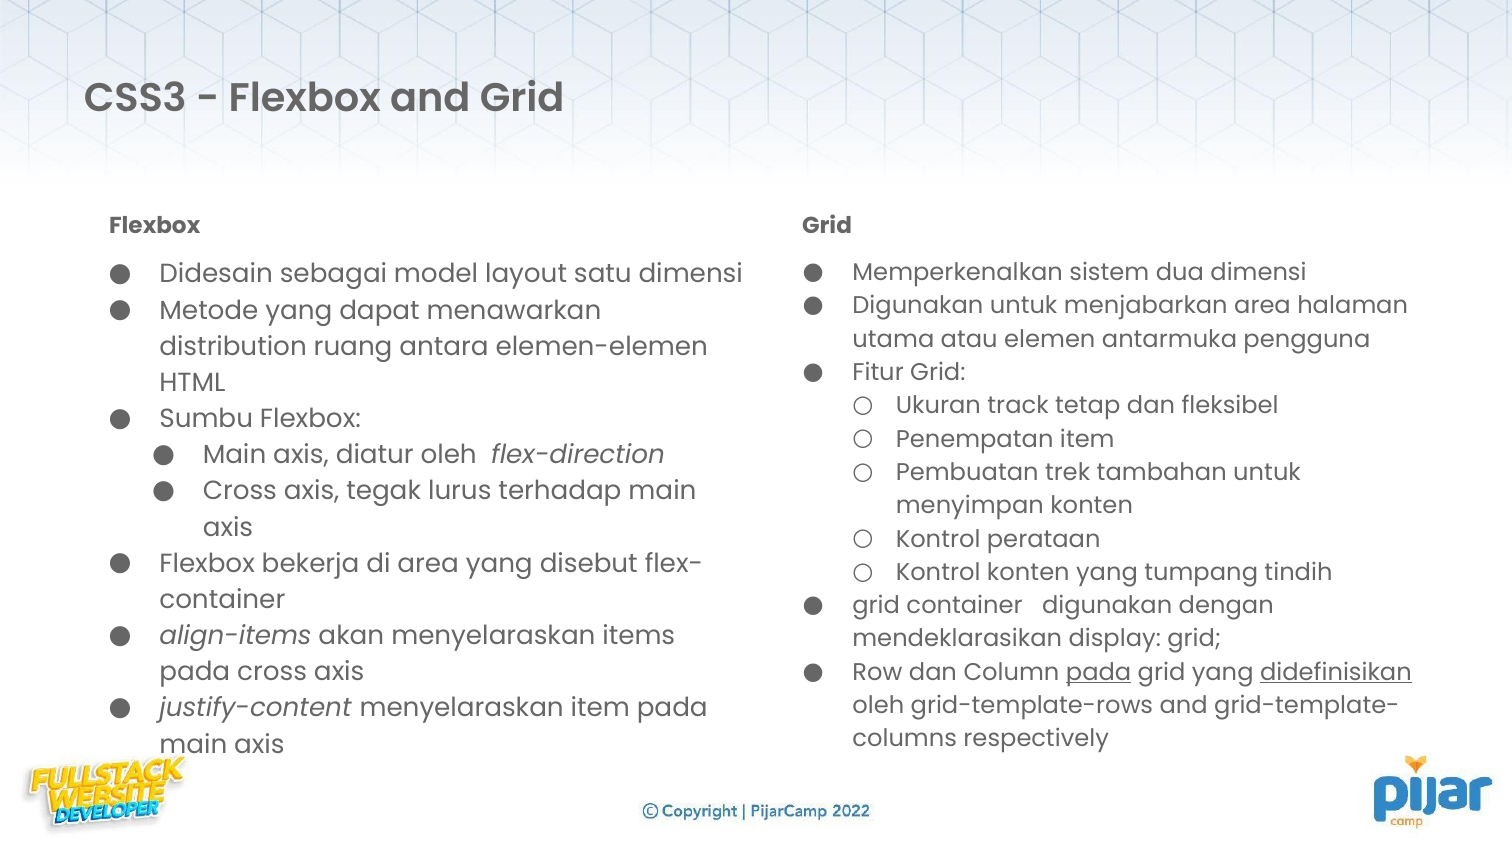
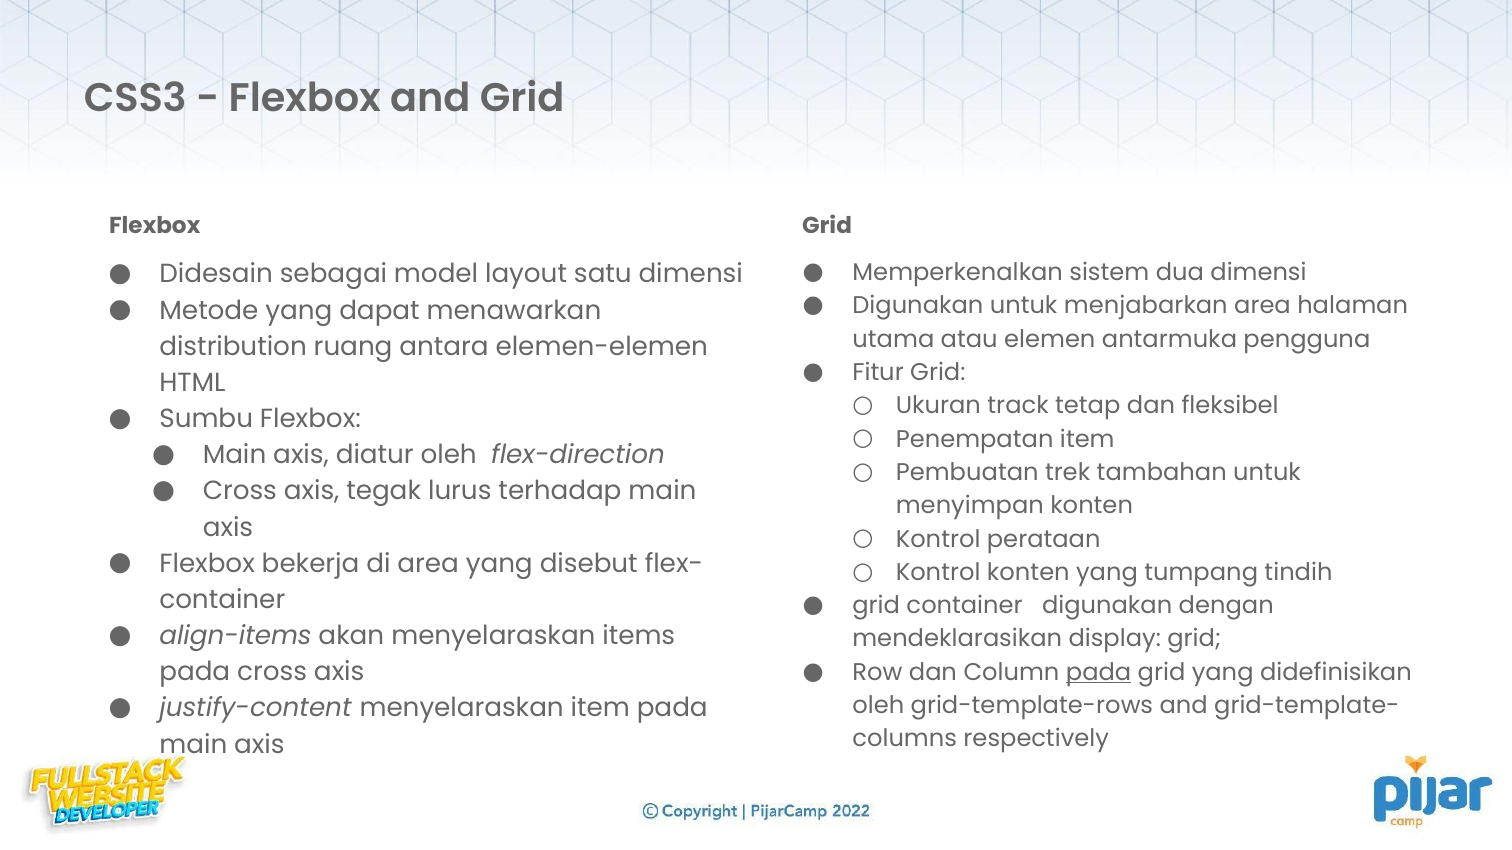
didefinisikan underline: present -> none
